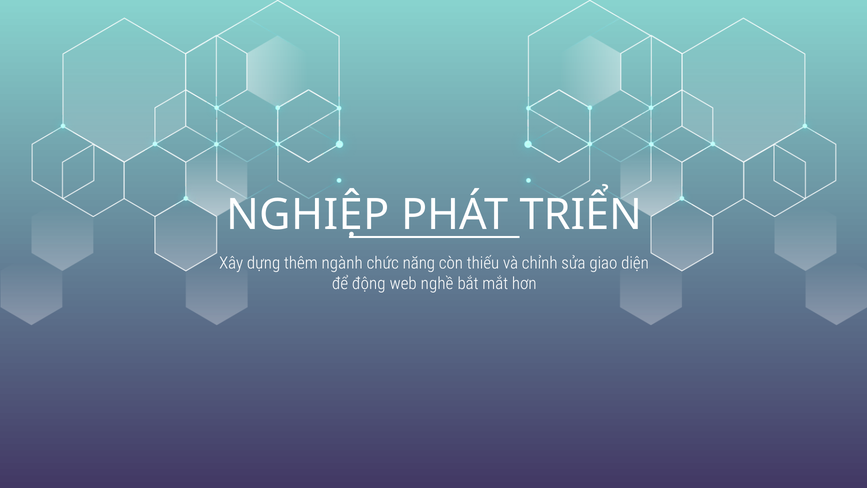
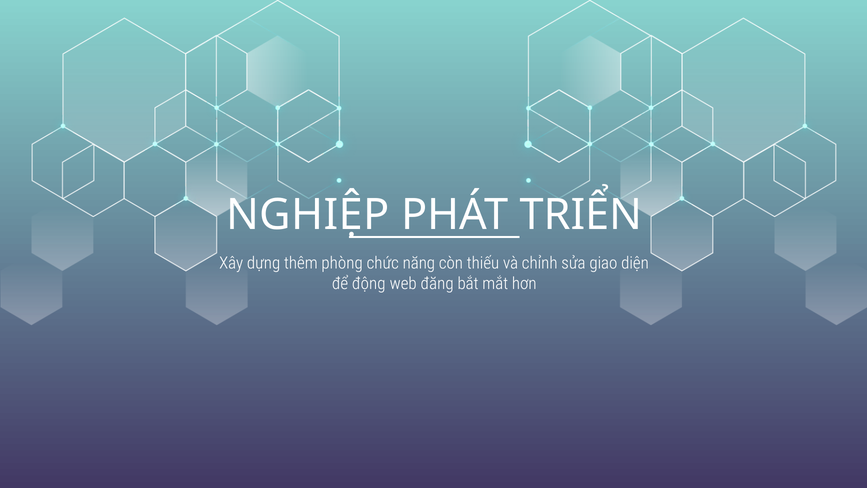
ngành: ngành -> phòng
nghề: nghề -> đăng
